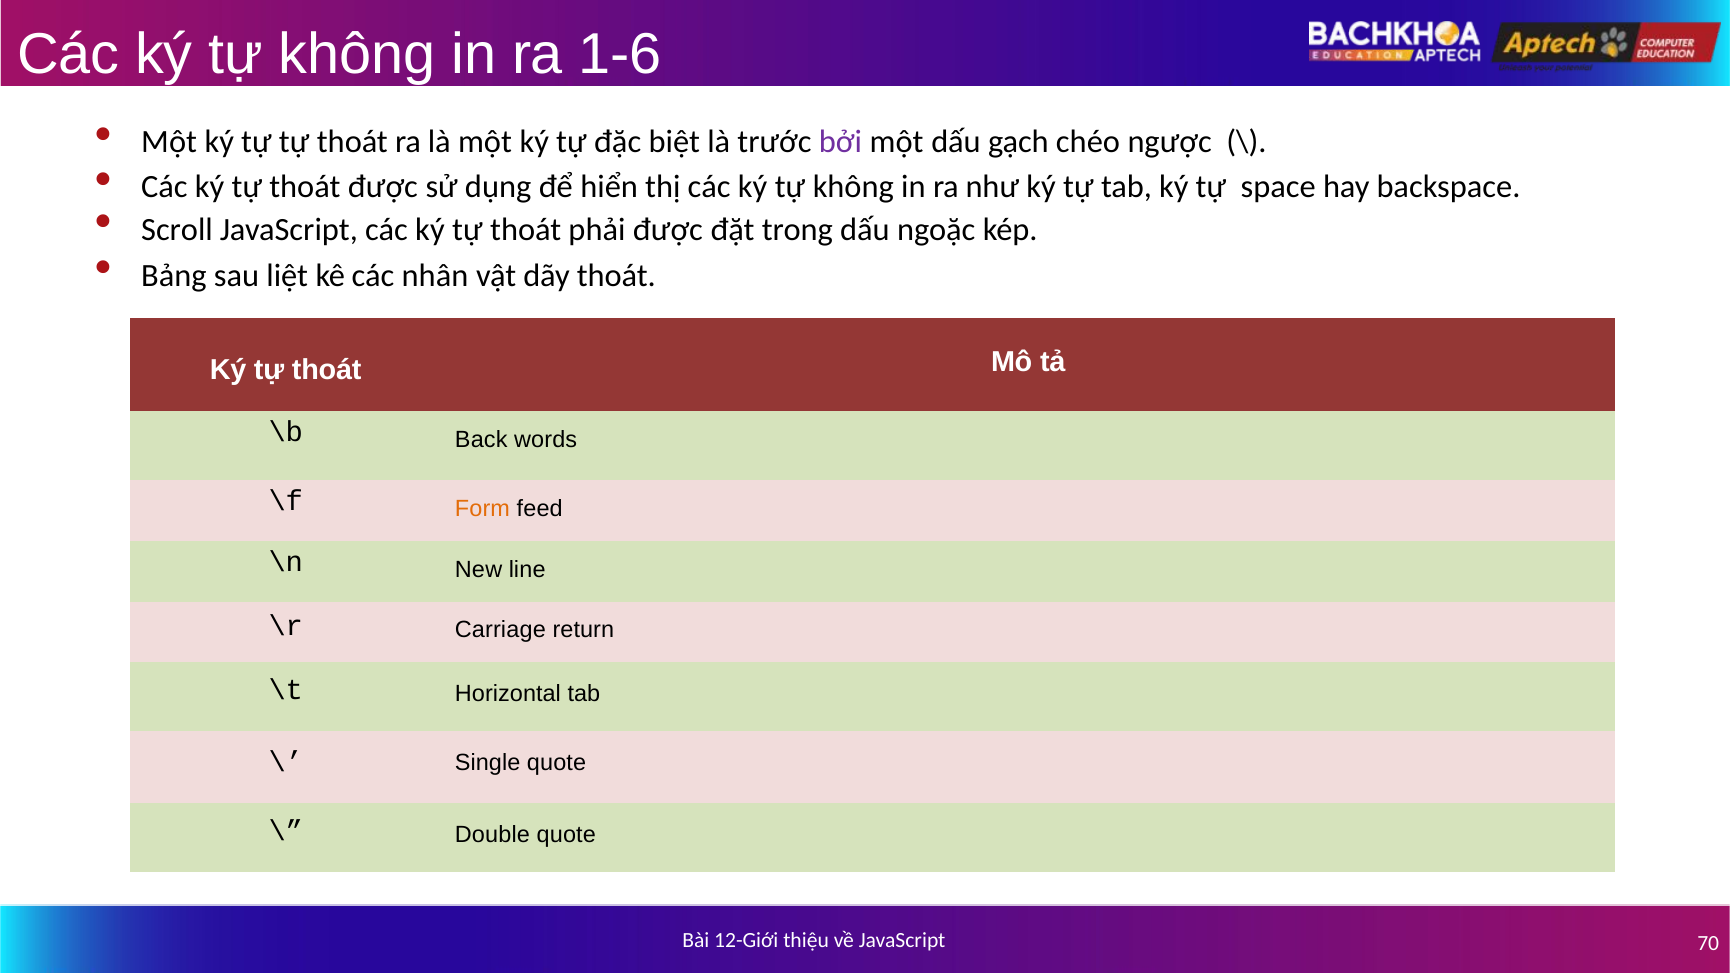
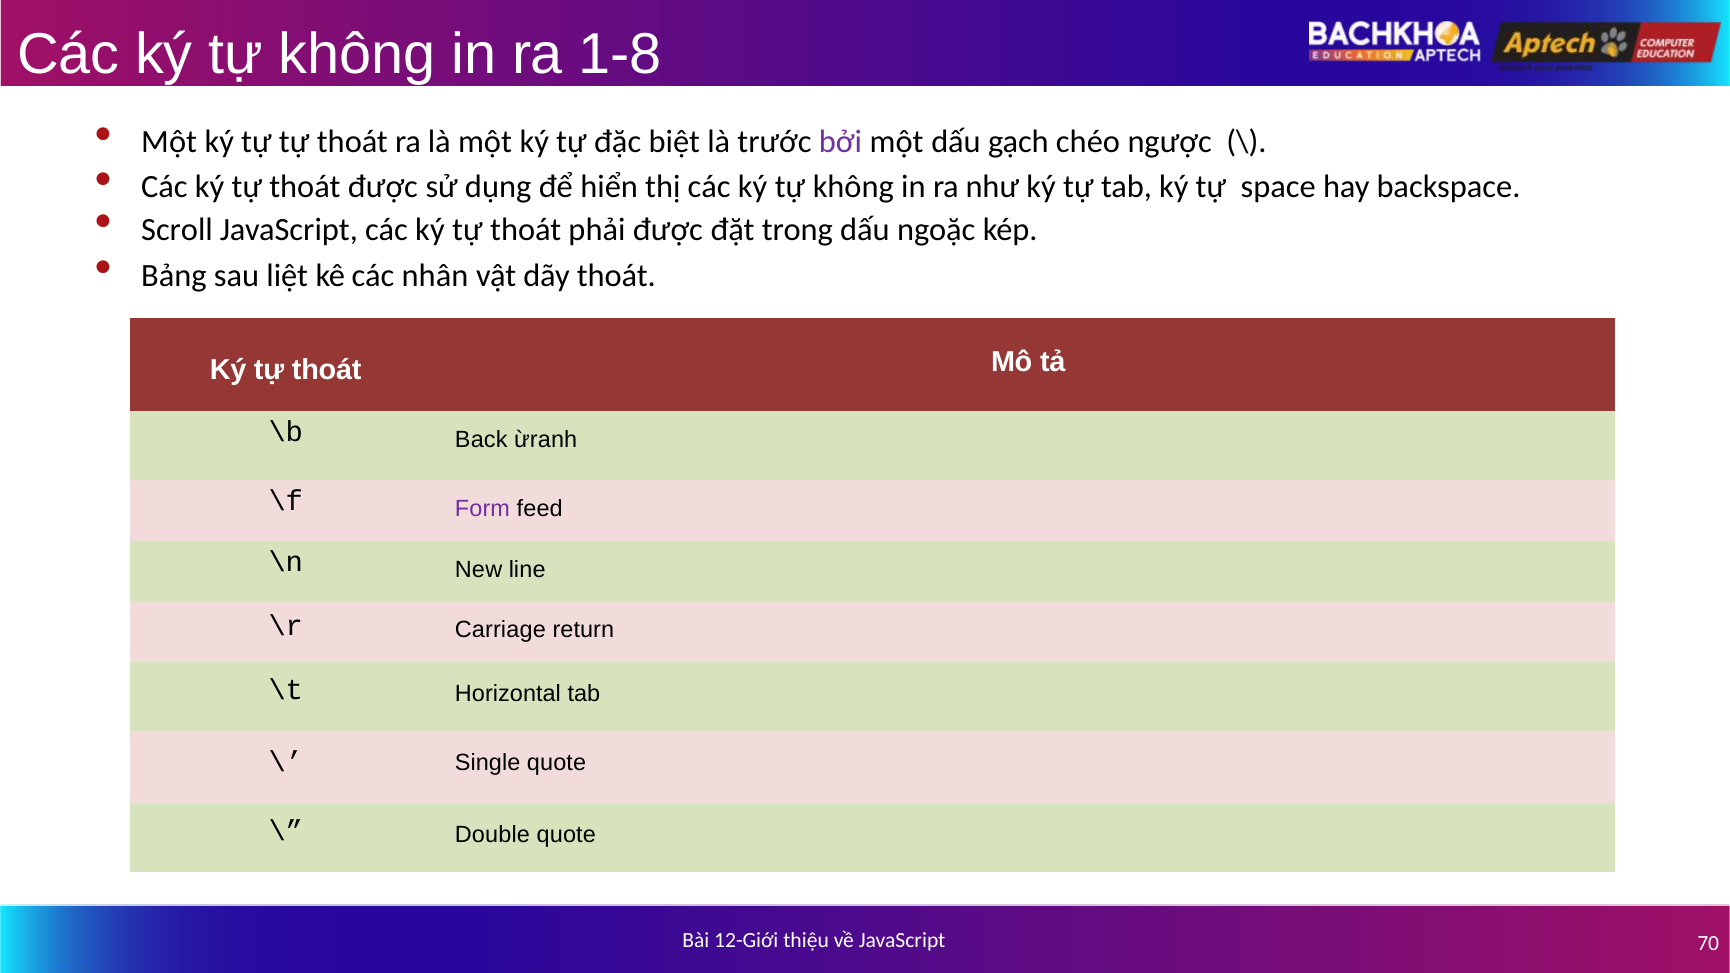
1-6: 1-6 -> 1-8
words: words -> ừranh
Form colour: orange -> purple
